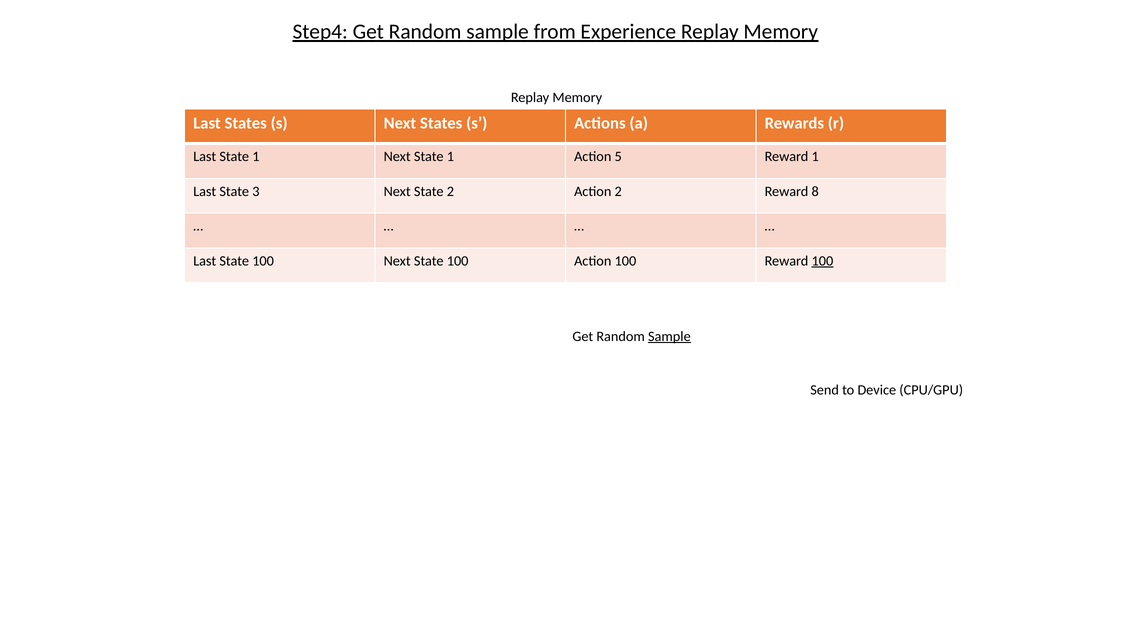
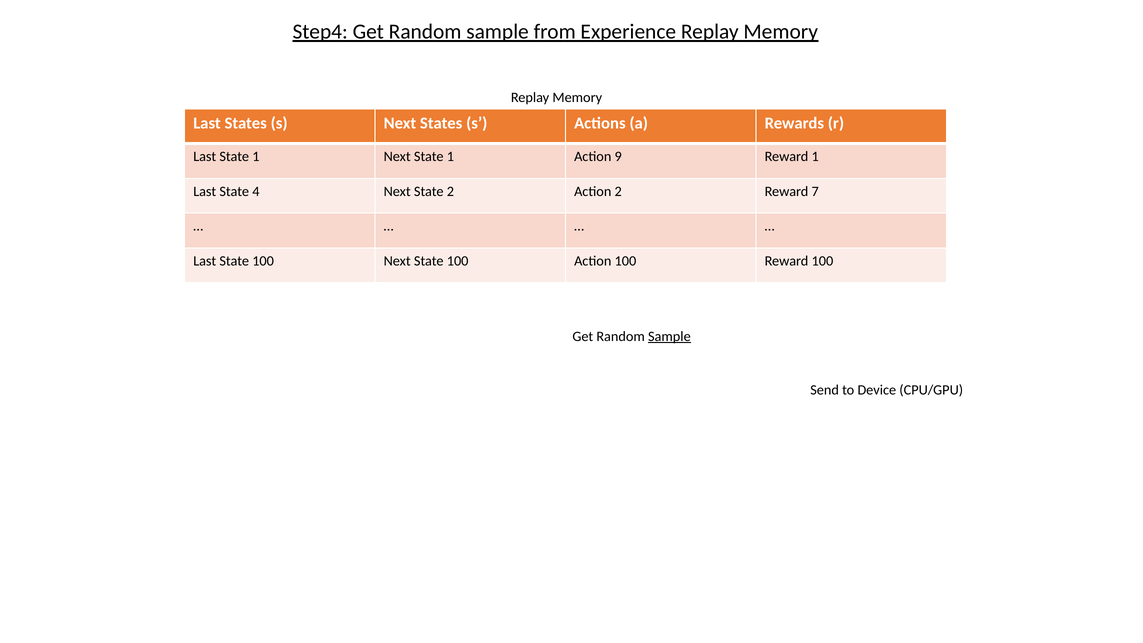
5: 5 -> 9
3: 3 -> 4
8: 8 -> 7
100 at (822, 261) underline: present -> none
